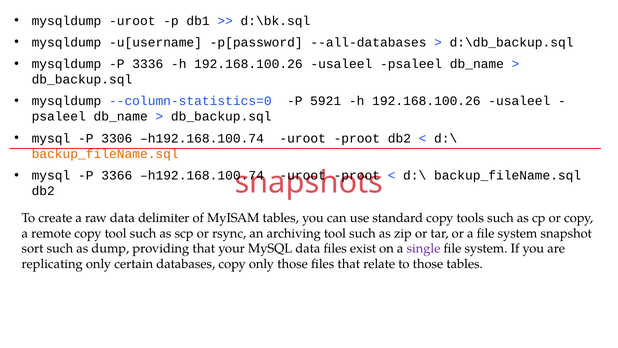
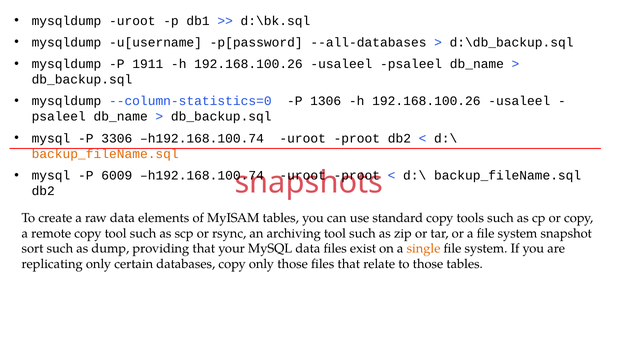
3336: 3336 -> 1911
5921: 5921 -> 1306
3366: 3366 -> 6009
delimiter: delimiter -> elements
single colour: purple -> orange
